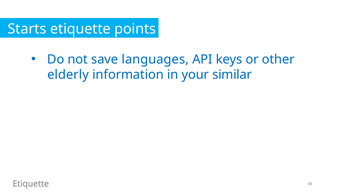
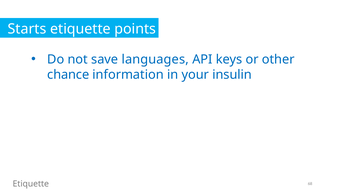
elderly: elderly -> chance
similar: similar -> insulin
